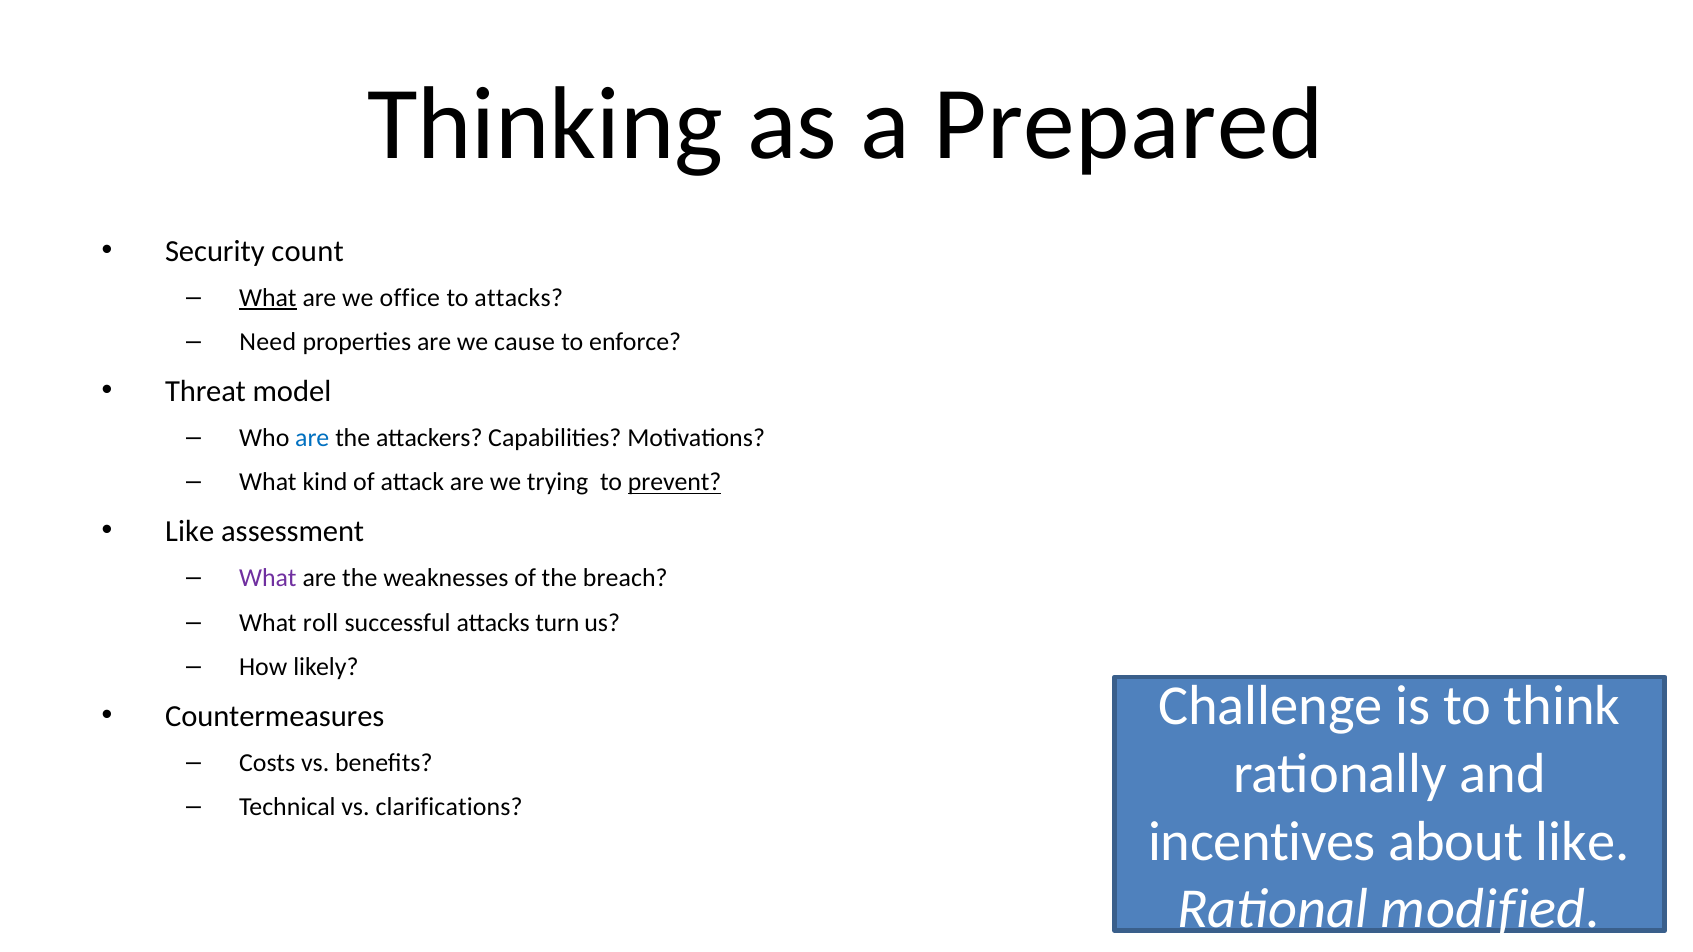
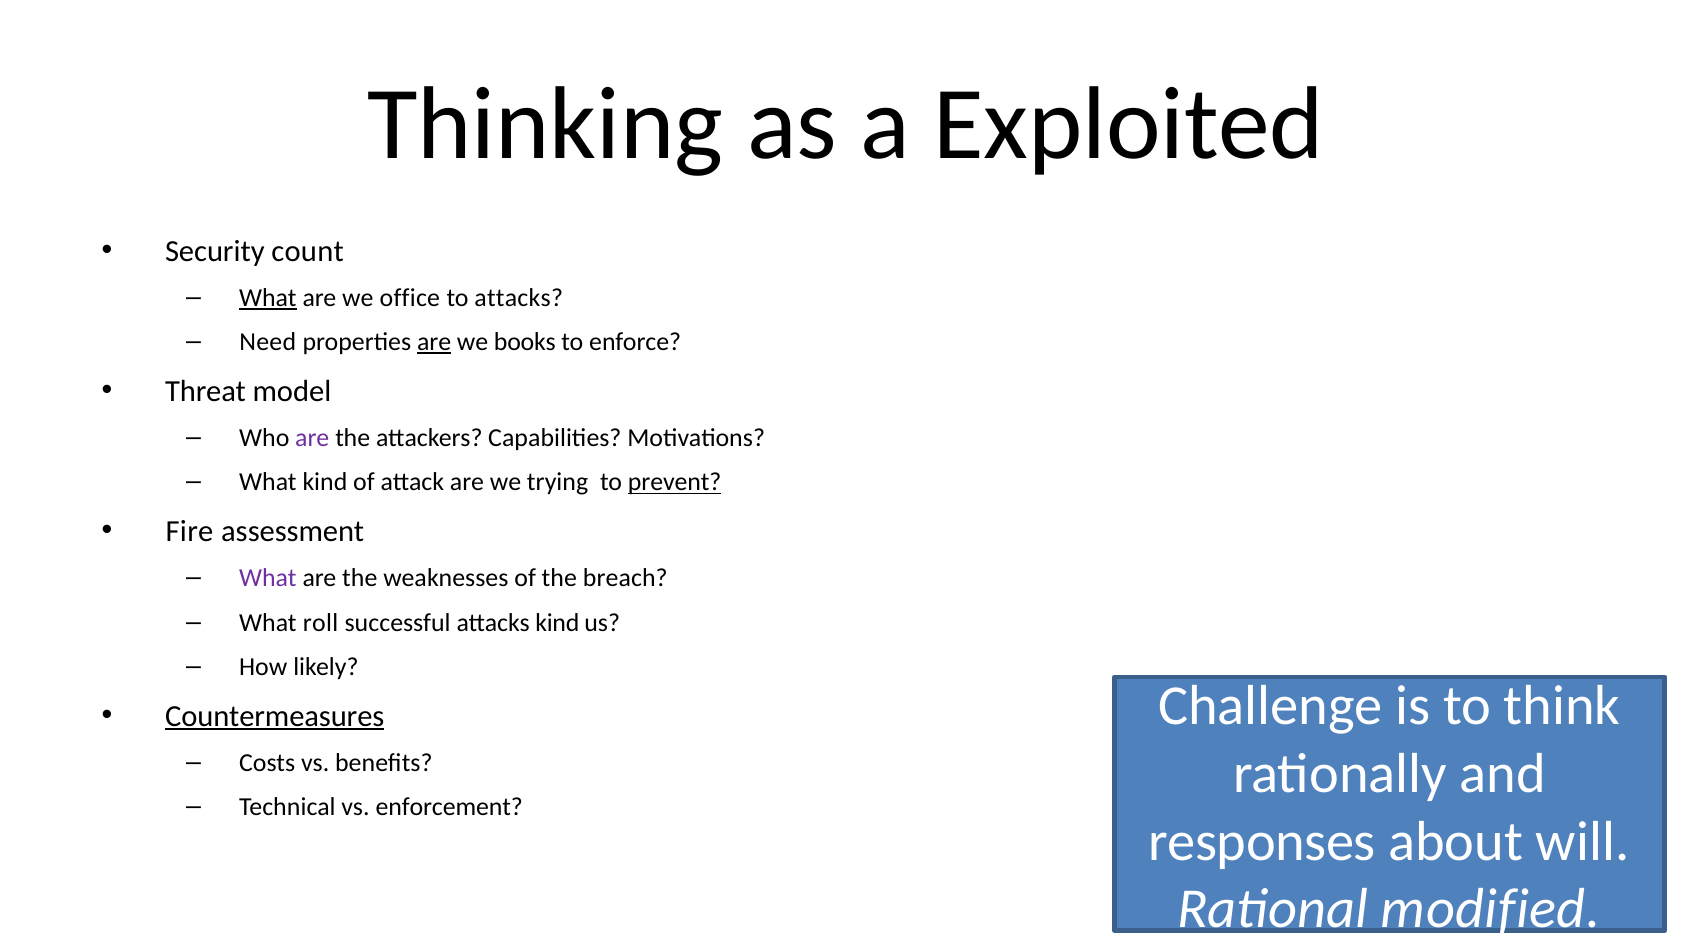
Prepared: Prepared -> Exploited
are at (434, 342) underline: none -> present
cause: cause -> books
are at (312, 438) colour: blue -> purple
Like at (190, 532): Like -> Fire
attacks turn: turn -> kind
Countermeasures underline: none -> present
clarifications: clarifications -> enforcement
incentives: incentives -> responses
about like: like -> will
